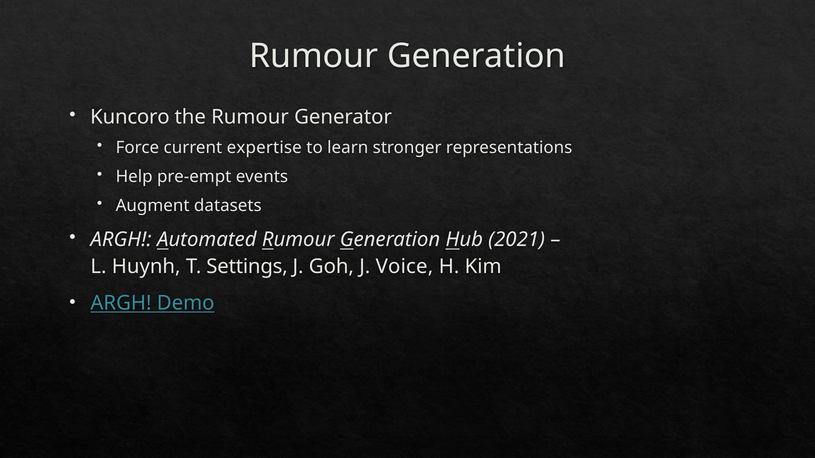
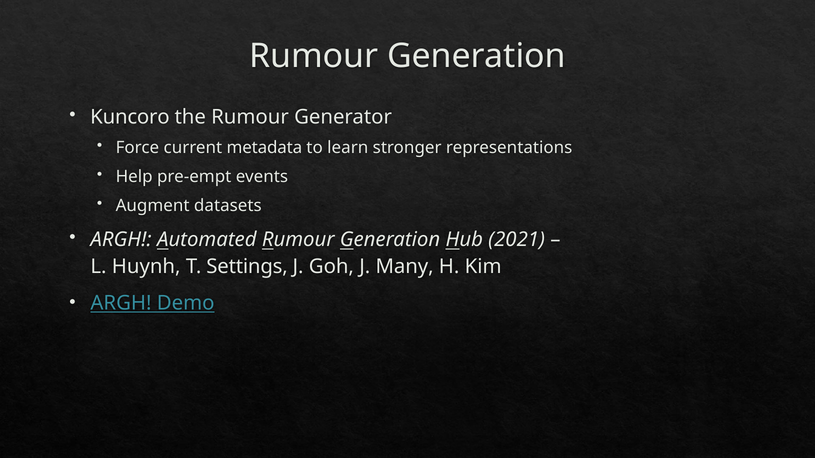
expertise: expertise -> metadata
Voice: Voice -> Many
